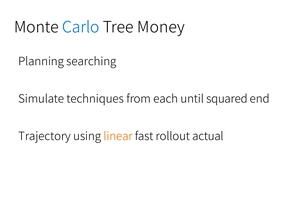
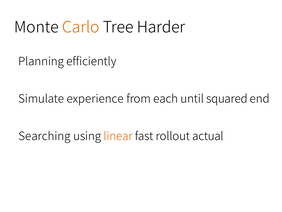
Carlo colour: blue -> orange
Money: Money -> Harder
searching: searching -> efficiently
techniques: techniques -> experience
Trajectory: Trajectory -> Searching
